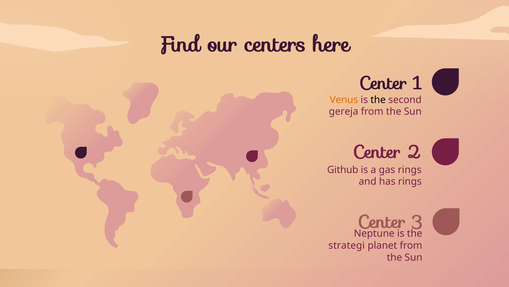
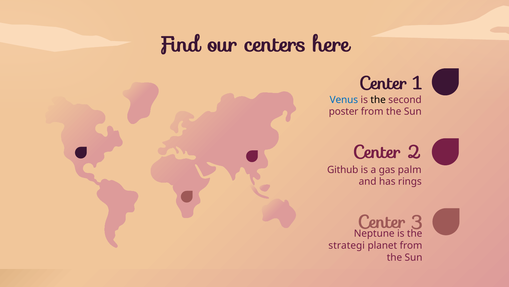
Venus colour: orange -> blue
gereja: gereja -> poster
gas rings: rings -> palm
